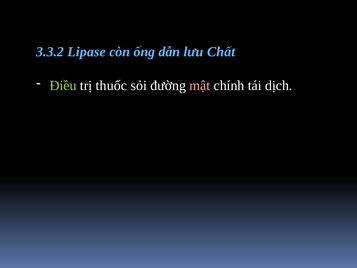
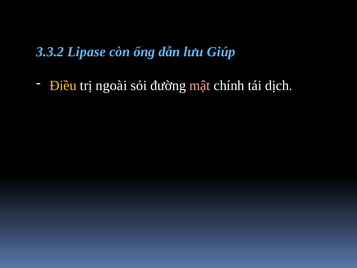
Chất: Chất -> Giúp
Điều colour: light green -> yellow
thuốc: thuốc -> ngoài
